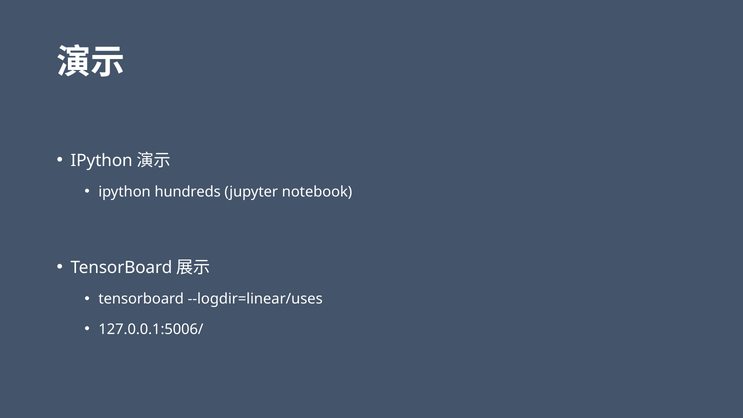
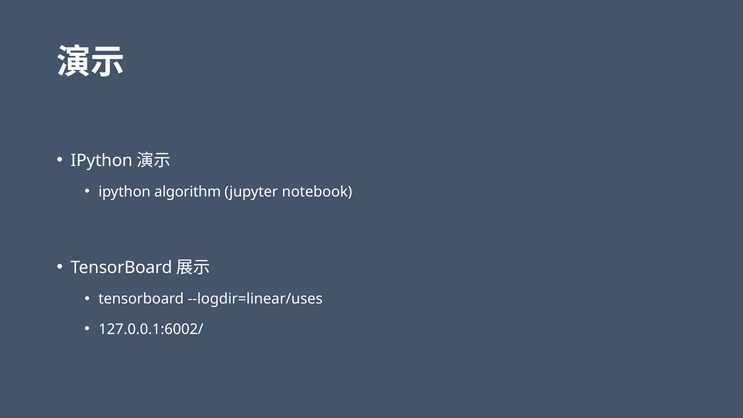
hundreds: hundreds -> algorithm
127.0.0.1:5006/: 127.0.0.1:5006/ -> 127.0.0.1:6002/
